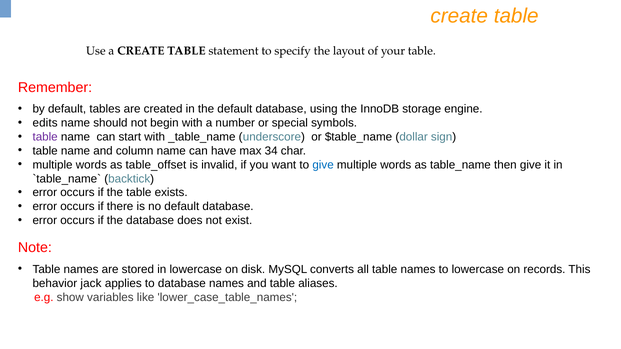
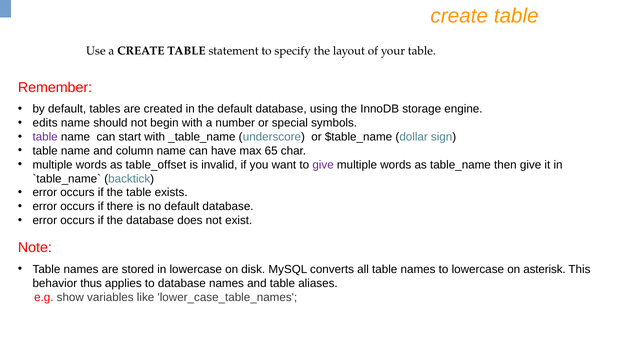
34: 34 -> 65
give at (323, 165) colour: blue -> purple
records: records -> asterisk
jack: jack -> thus
